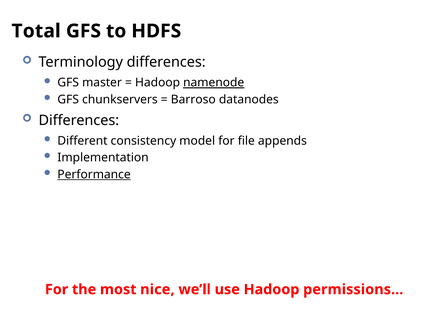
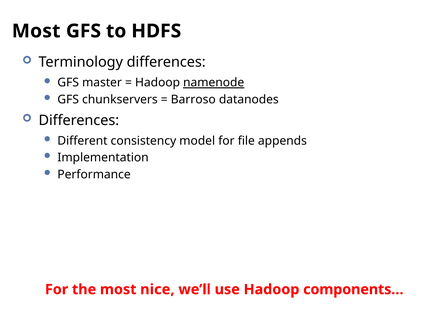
Total at (36, 31): Total -> Most
Performance underline: present -> none
permissions…: permissions… -> components…
